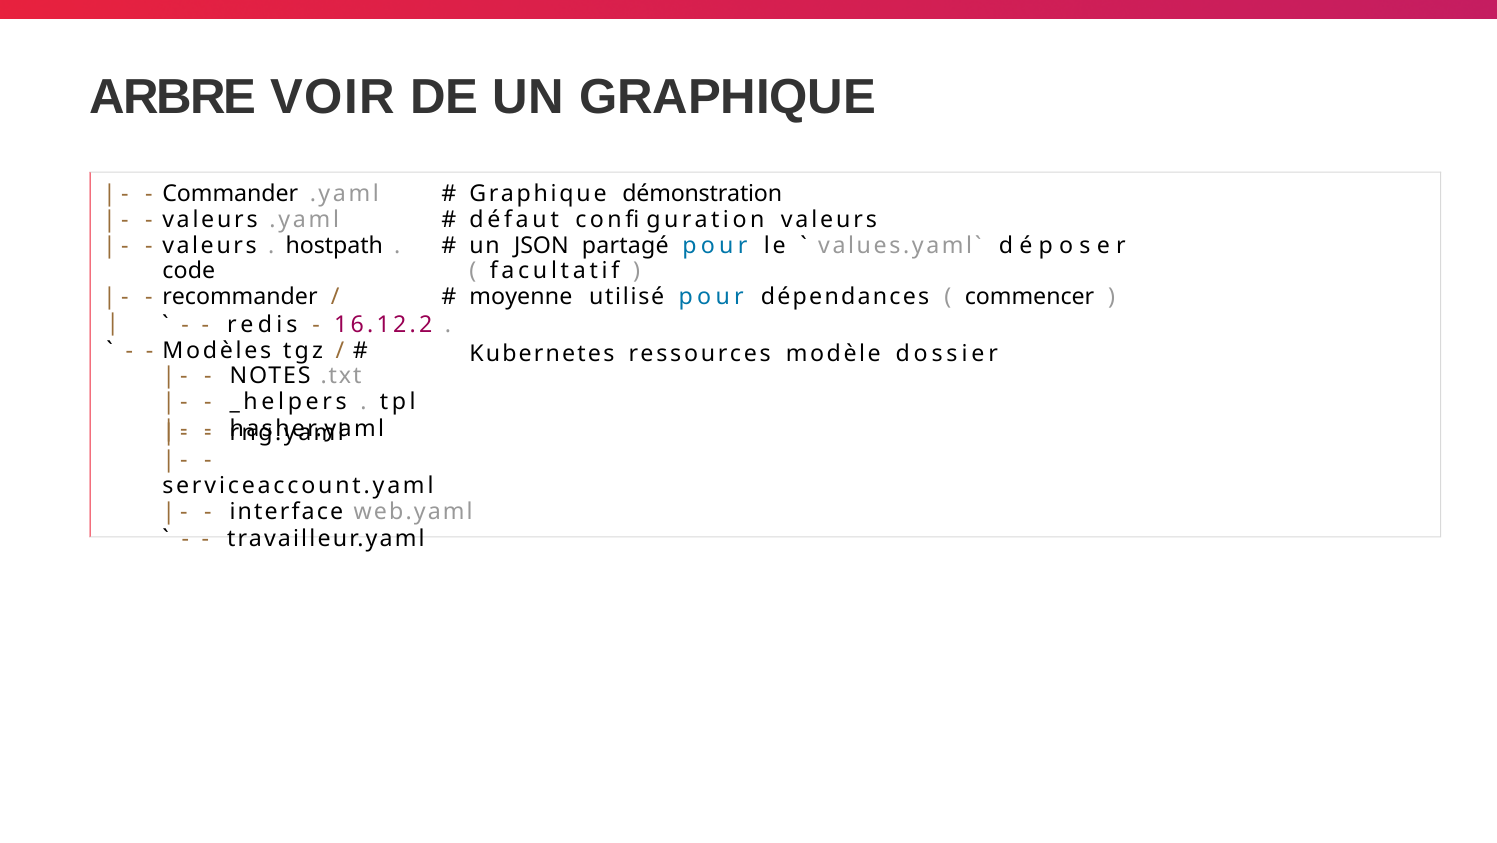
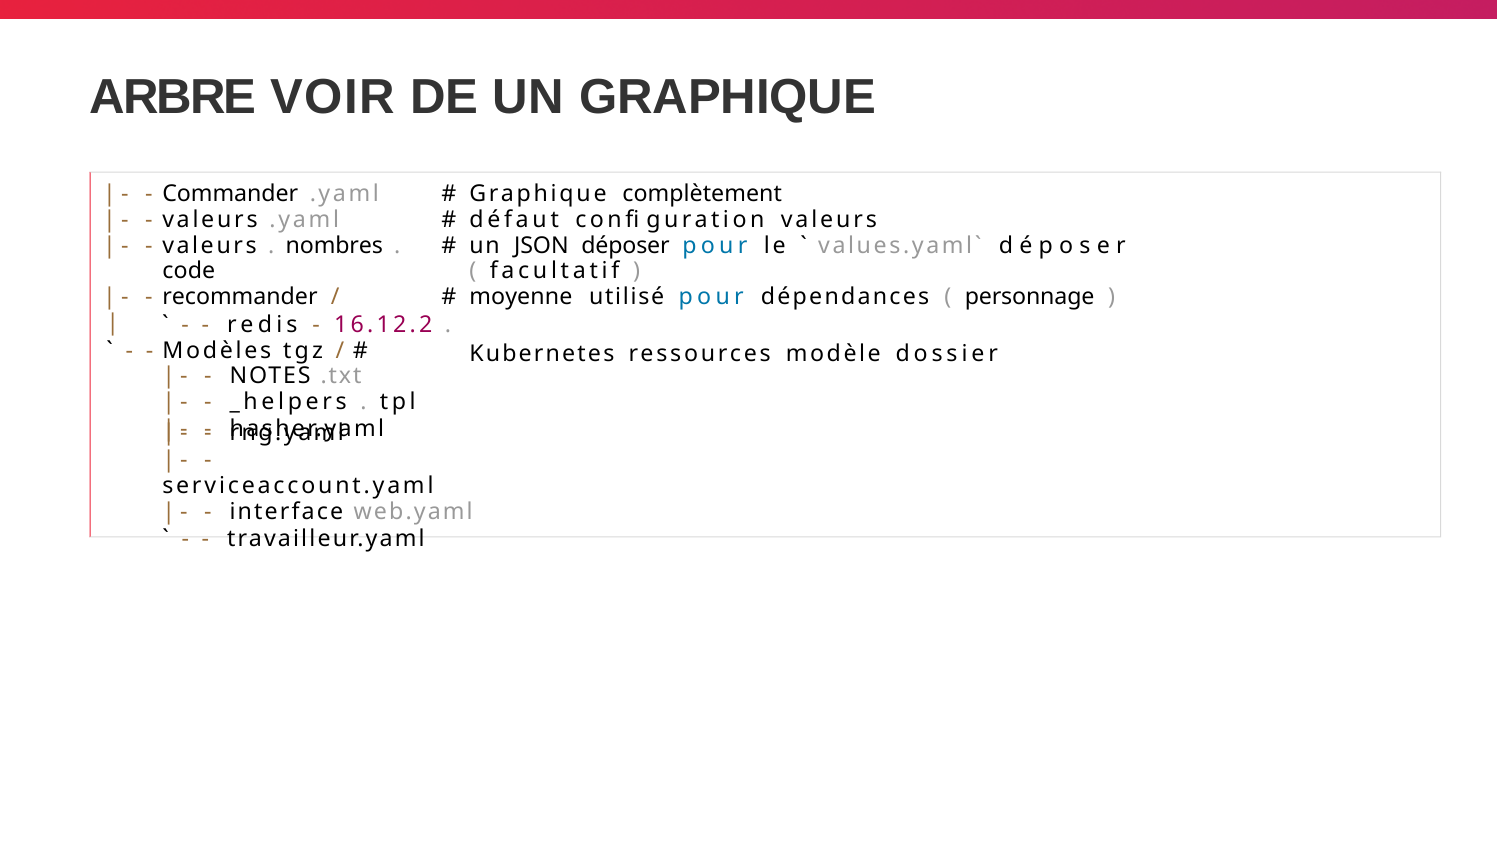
démonstration: démonstration -> complètement
hostpath: hostpath -> nombres
partagé: partagé -> déposer
commencer: commencer -> personnage
